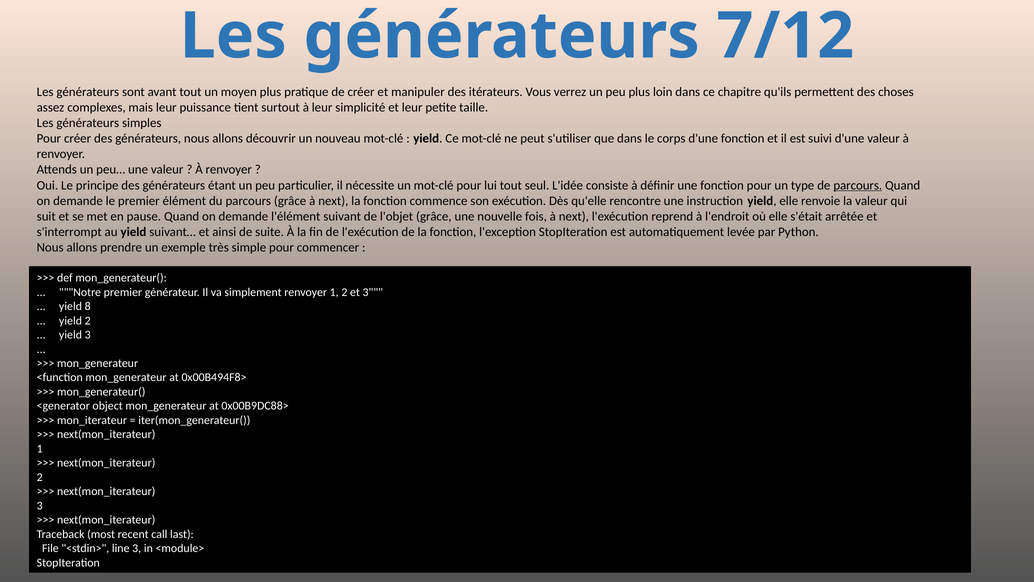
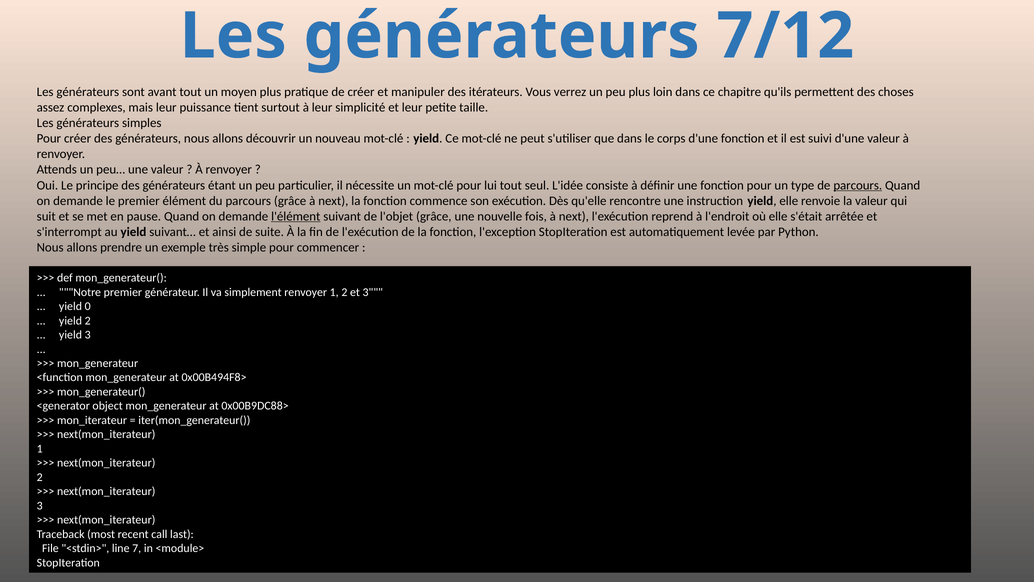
l'élément underline: none -> present
8: 8 -> 0
line 3: 3 -> 7
